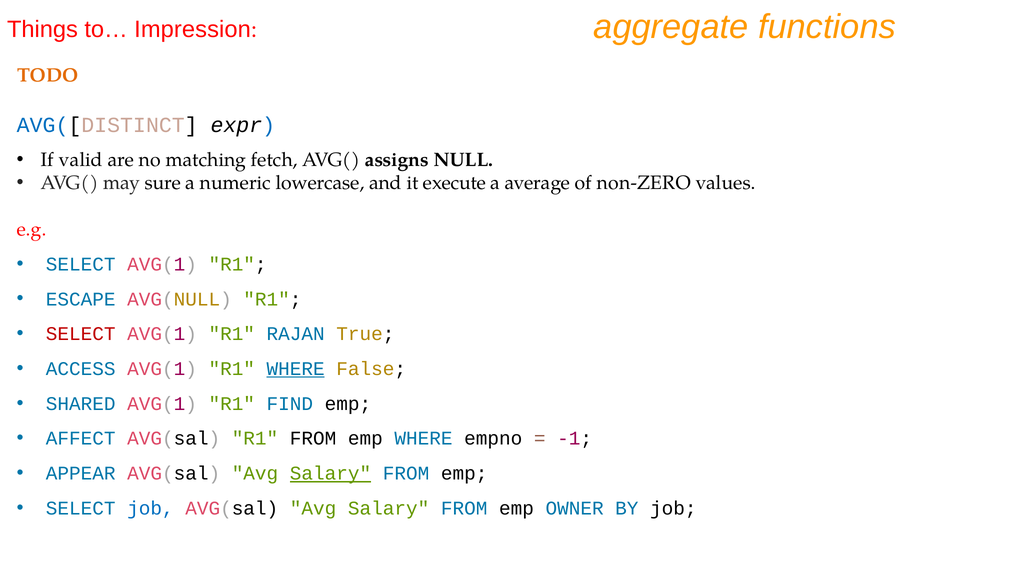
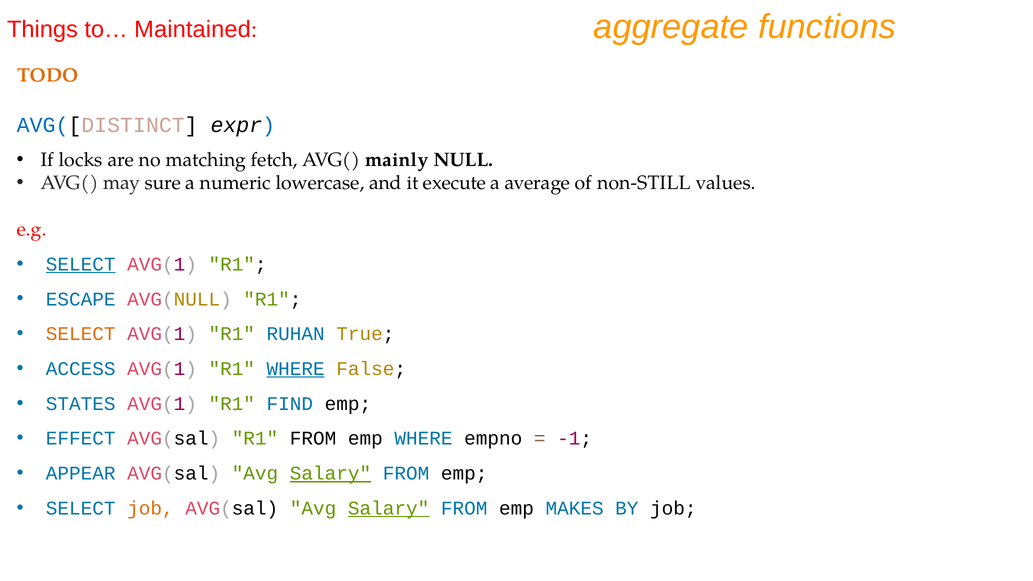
Impression: Impression -> Maintained
valid: valid -> locks
assigns: assigns -> mainly
non-ZERO: non-ZERO -> non-STILL
SELECT at (81, 264) underline: none -> present
SELECT at (81, 334) colour: red -> orange
RAJAN: RAJAN -> RUHAN
SHARED: SHARED -> STATES
AFFECT: AFFECT -> EFFECT
job at (150, 508) colour: blue -> orange
Salary at (389, 508) underline: none -> present
OWNER: OWNER -> MAKES
